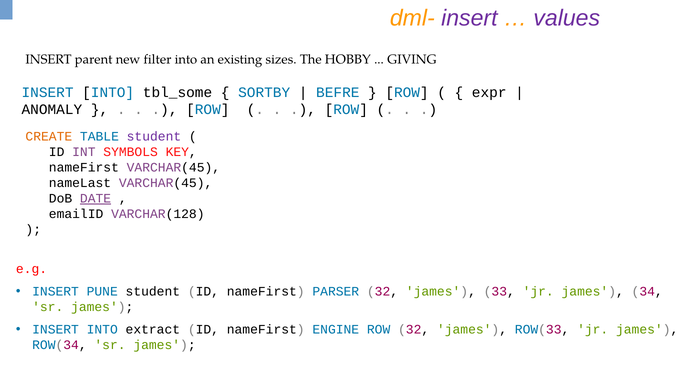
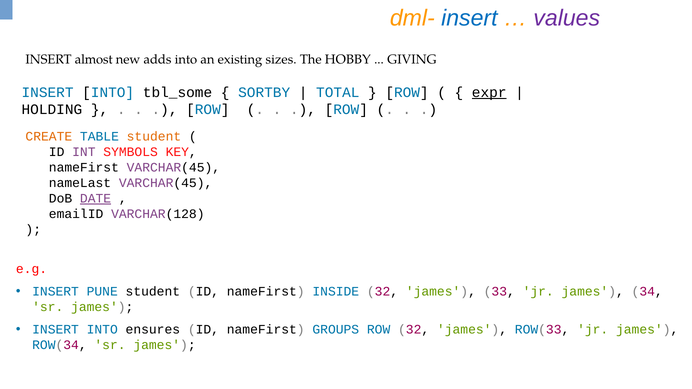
insert at (469, 18) colour: purple -> blue
parent: parent -> almost
filter: filter -> adds
BEFRE: BEFRE -> TOTAL
expr underline: none -> present
ANOMALY: ANOMALY -> HOLDING
student at (154, 136) colour: purple -> orange
PARSER: PARSER -> INSIDE
extract: extract -> ensures
ENGINE: ENGINE -> GROUPS
